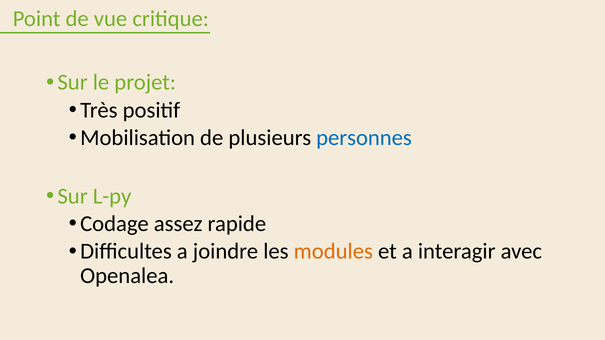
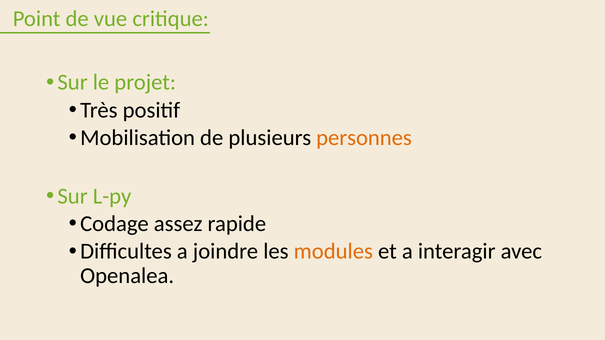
personnes colour: blue -> orange
